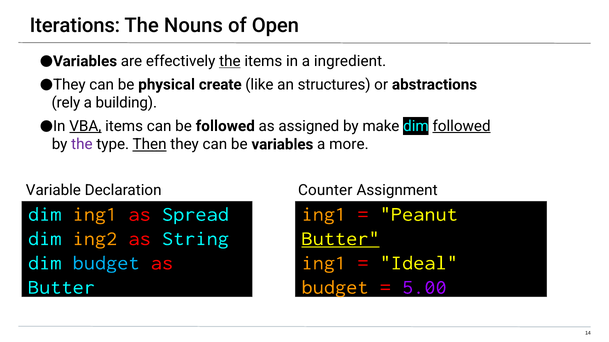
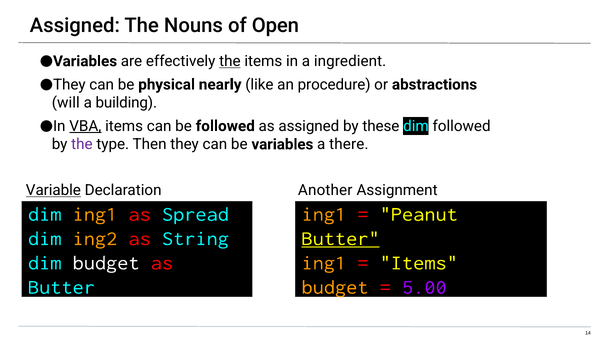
Iterations at (75, 26): Iterations -> Assigned
create: create -> nearly
structures: structures -> procedure
rely: rely -> will
make: make -> these
followed at (462, 126) underline: present -> none
Then underline: present -> none
more: more -> there
Variable underline: none -> present
Counter: Counter -> Another
budget at (106, 263) colour: light blue -> white
Ideal at (419, 263): Ideal -> Items
